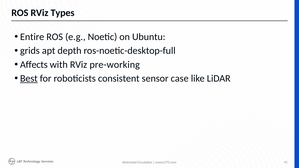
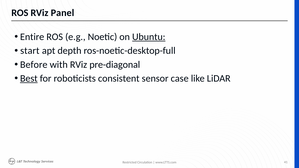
Types: Types -> Panel
Ubuntu underline: none -> present
grids: grids -> start
Affects: Affects -> Before
pre-working: pre-working -> pre-diagonal
